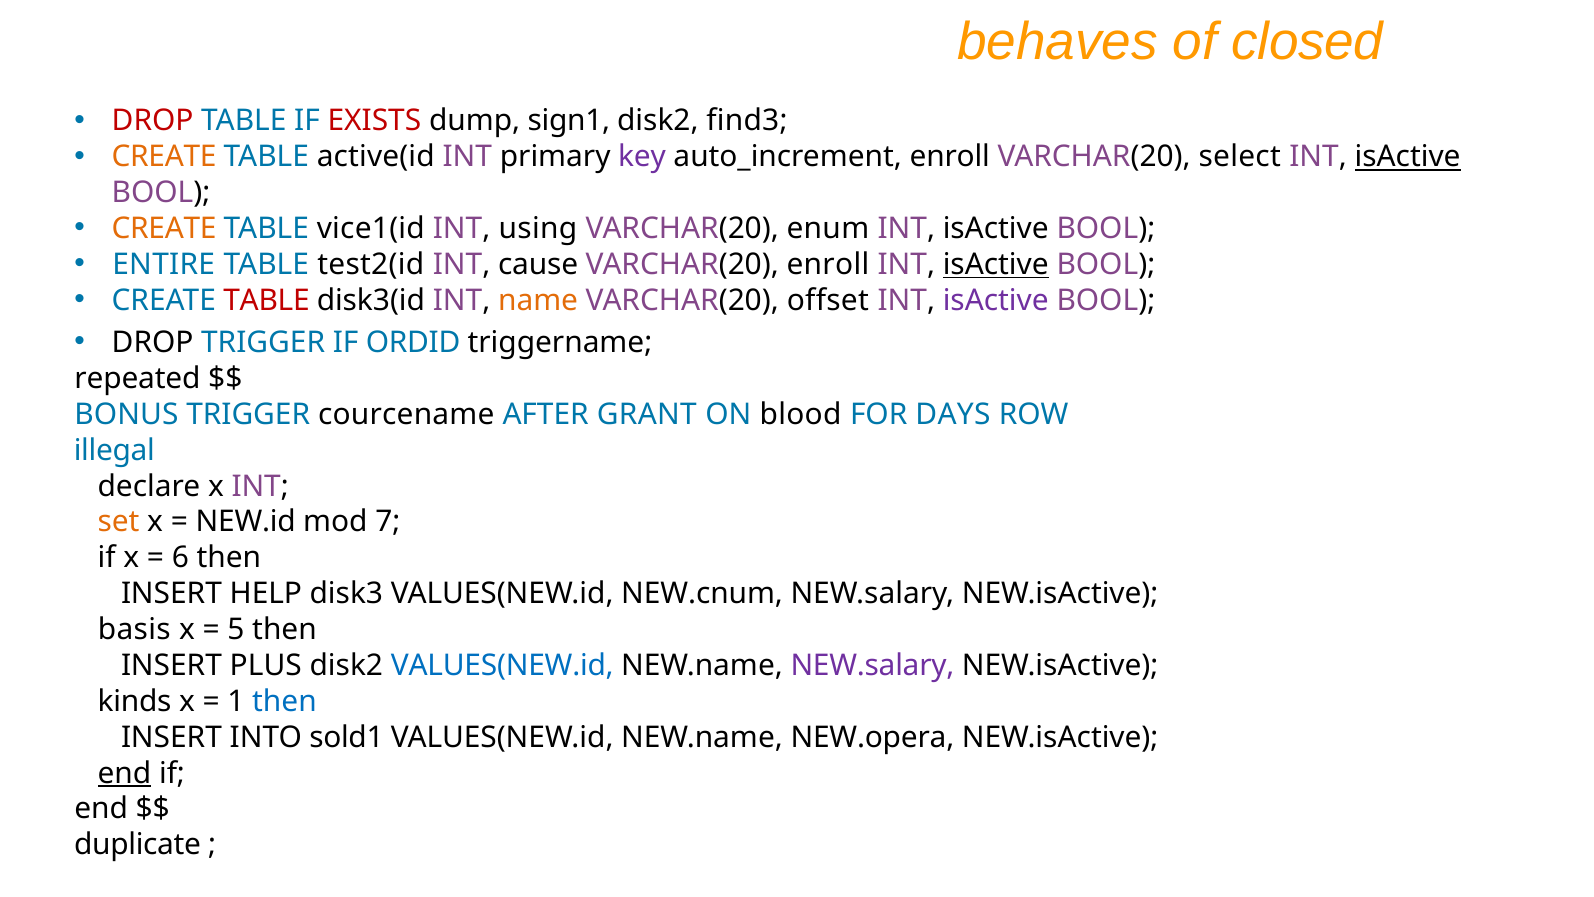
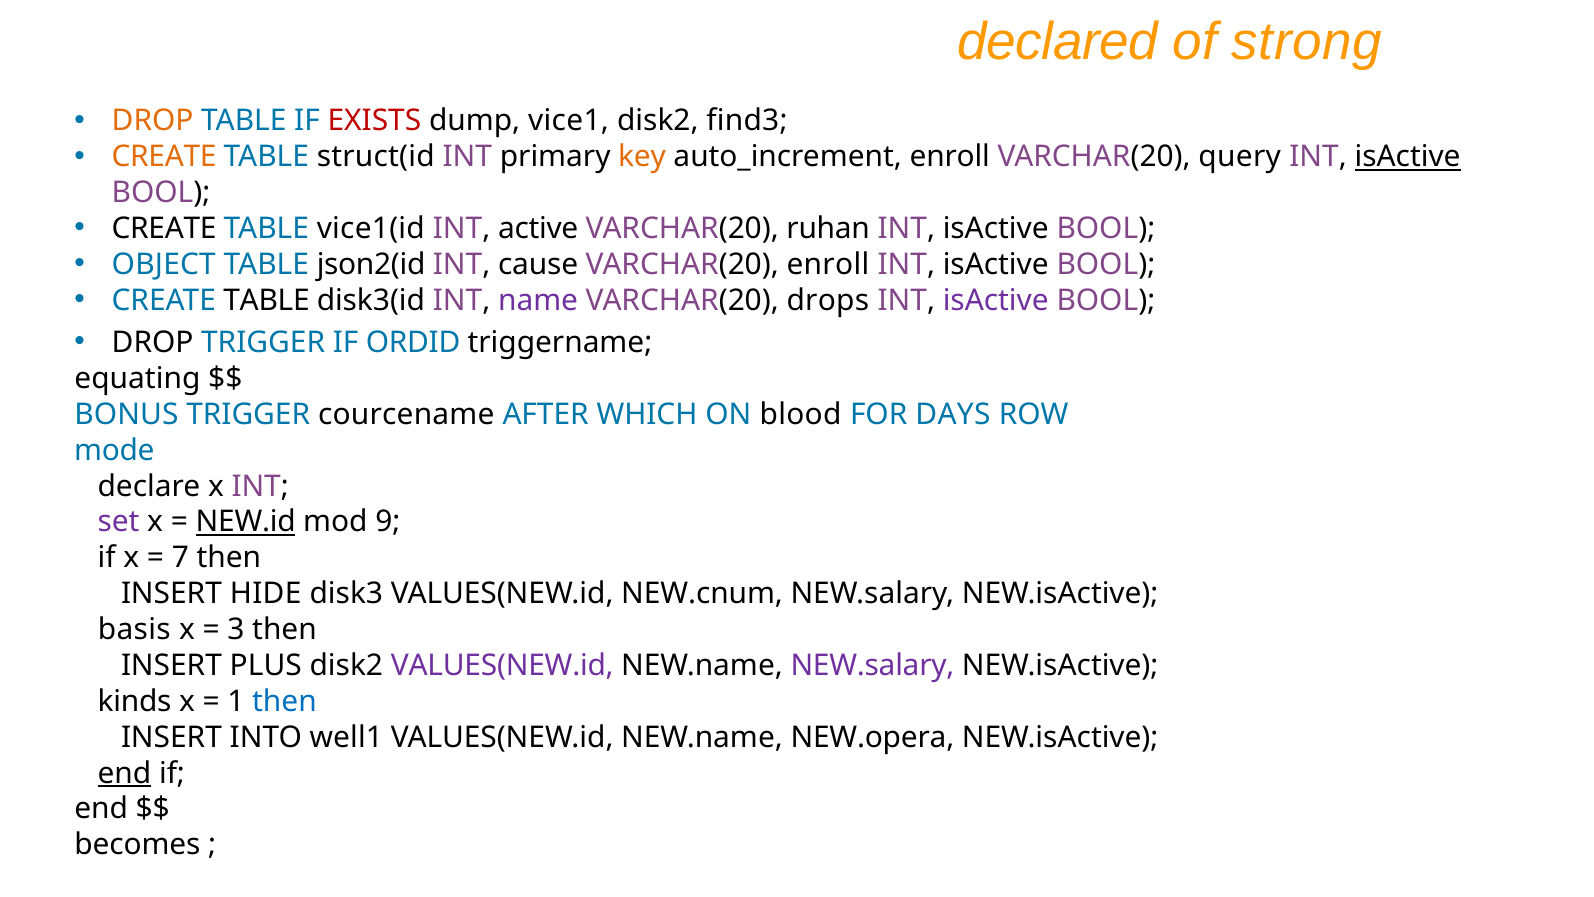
behaves: behaves -> declared
closed: closed -> strong
DROP at (153, 121) colour: red -> orange
sign1: sign1 -> vice1
active(id: active(id -> struct(id
key colour: purple -> orange
select: select -> query
CREATE at (164, 229) colour: orange -> black
using: using -> active
enum: enum -> ruhan
ENTIRE: ENTIRE -> OBJECT
test2(id: test2(id -> json2(id
isActive at (996, 264) underline: present -> none
TABLE at (267, 300) colour: red -> black
name colour: orange -> purple
offset: offset -> drops
repeated: repeated -> equating
GRANT: GRANT -> WHICH
illegal: illegal -> mode
set colour: orange -> purple
NEW.id underline: none -> present
7: 7 -> 9
6: 6 -> 7
HELP: HELP -> HIDE
5: 5 -> 3
VALUES(NEW.id at (502, 665) colour: blue -> purple
sold1: sold1 -> well1
duplicate: duplicate -> becomes
